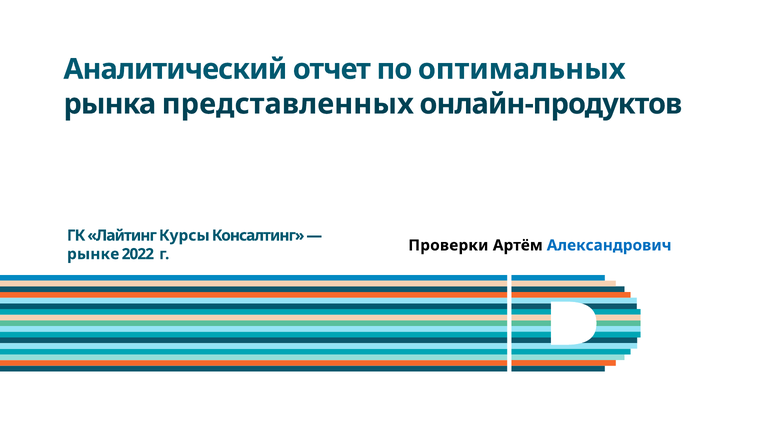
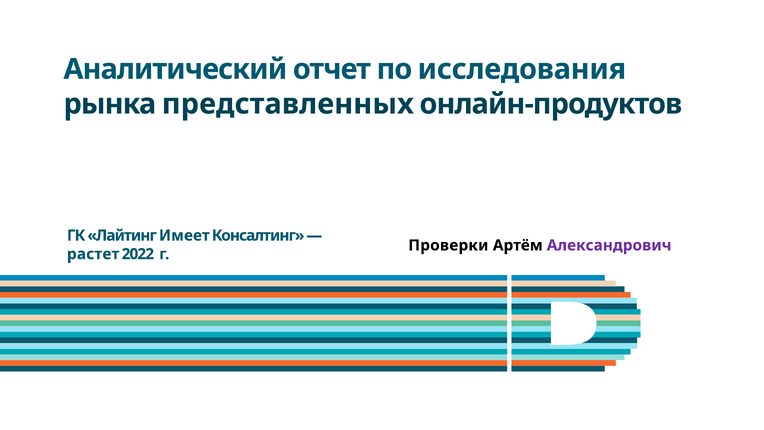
оптимальных: оптимальных -> исследования
Курсы: Курсы -> Имеет
Александрович colour: blue -> purple
рынке: рынке -> растет
